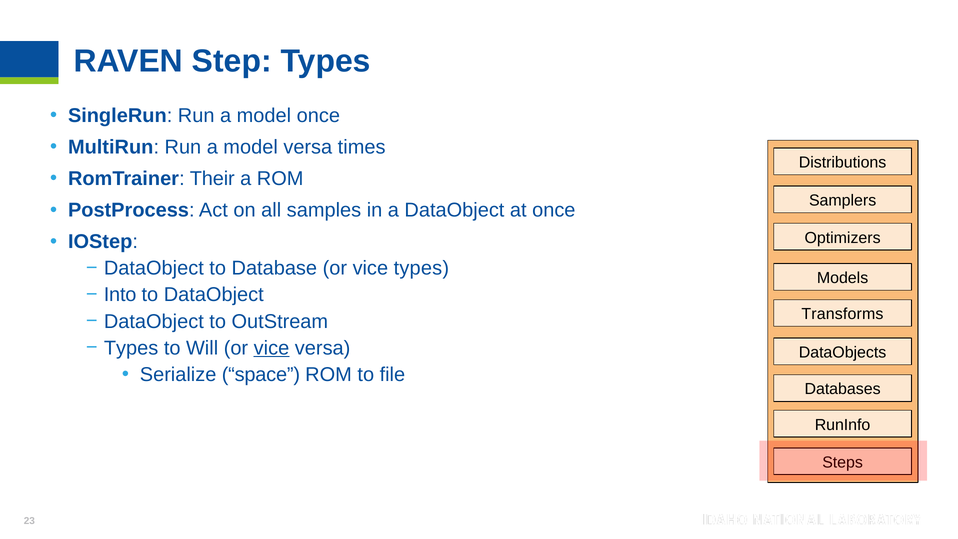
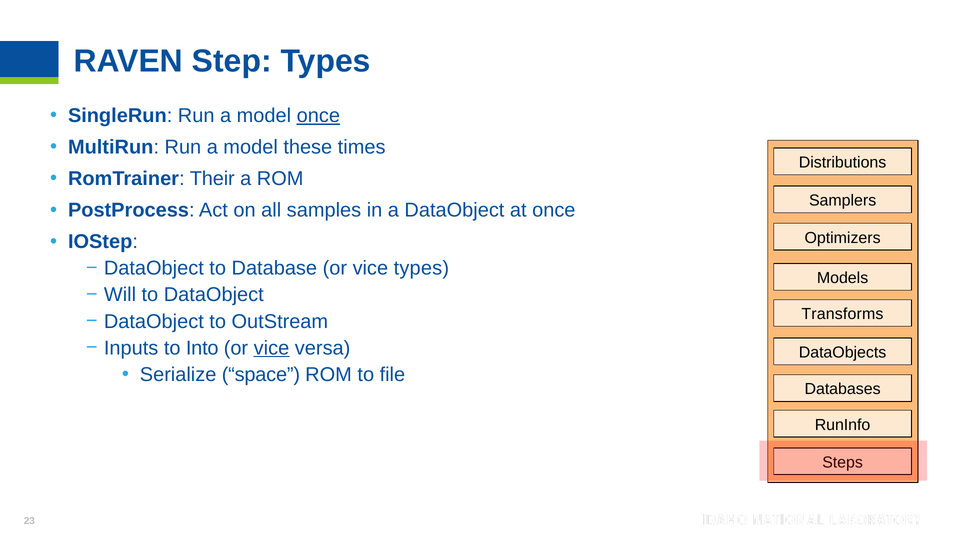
once at (318, 116) underline: none -> present
model versa: versa -> these
Into: Into -> Will
Types at (131, 348): Types -> Inputs
Will: Will -> Into
